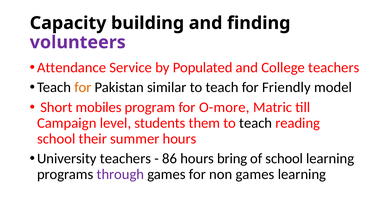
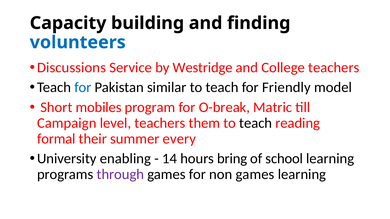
volunteers colour: purple -> blue
Attendance: Attendance -> Discussions
Populated: Populated -> Westridge
for at (83, 88) colour: orange -> blue
O-more: O-more -> O-break
level students: students -> teachers
school at (56, 139): school -> formal
summer hours: hours -> every
University teachers: teachers -> enabling
86: 86 -> 14
